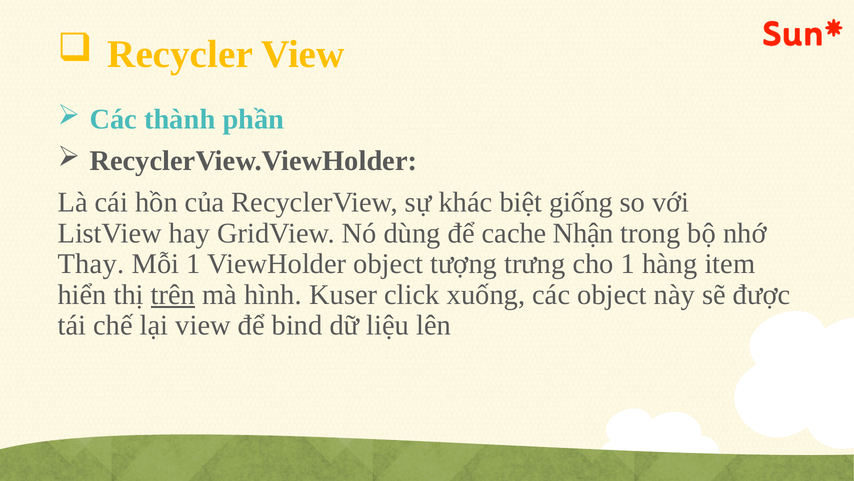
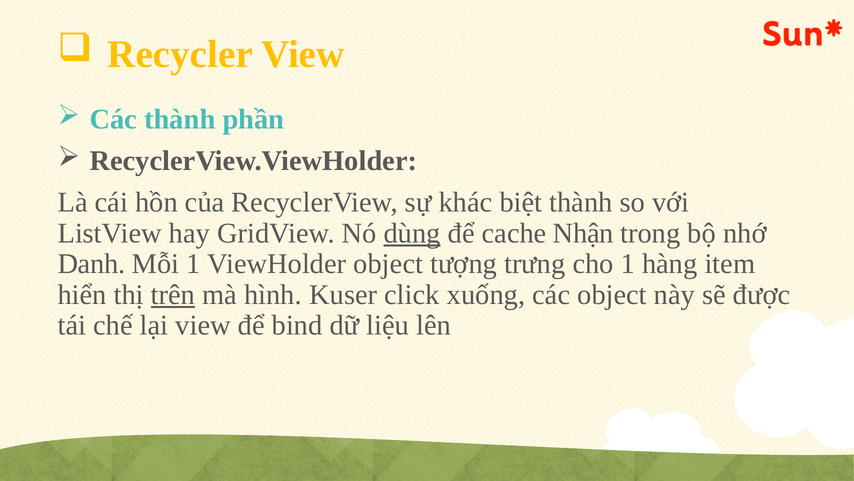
biệt giống: giống -> thành
dùng underline: none -> present
Thay: Thay -> Danh
